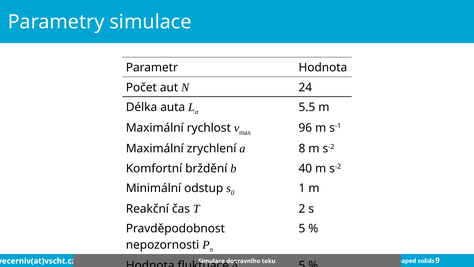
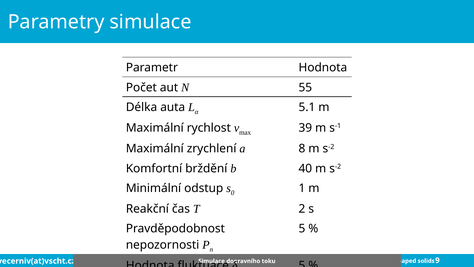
24: 24 -> 55
5.5: 5.5 -> 5.1
96: 96 -> 39
